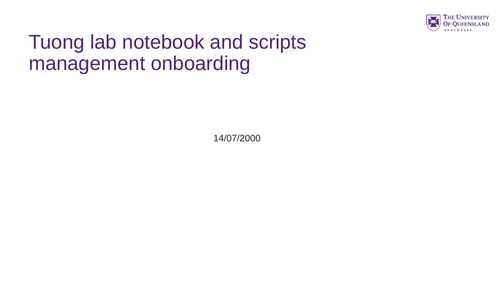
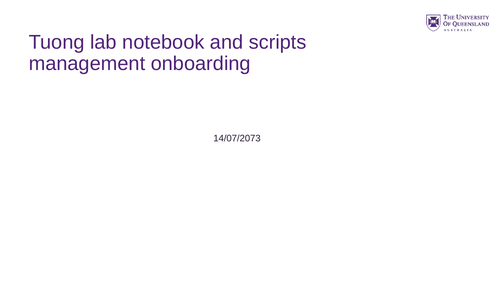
14/07/2000: 14/07/2000 -> 14/07/2073
